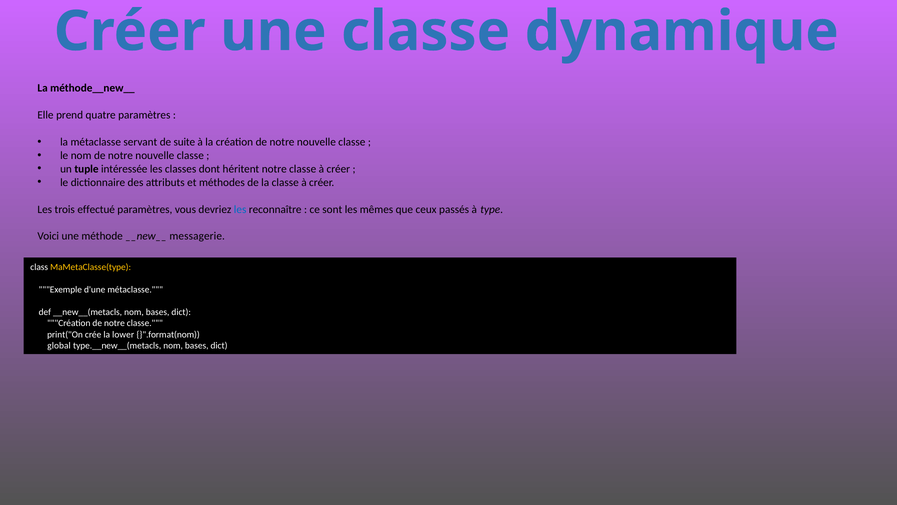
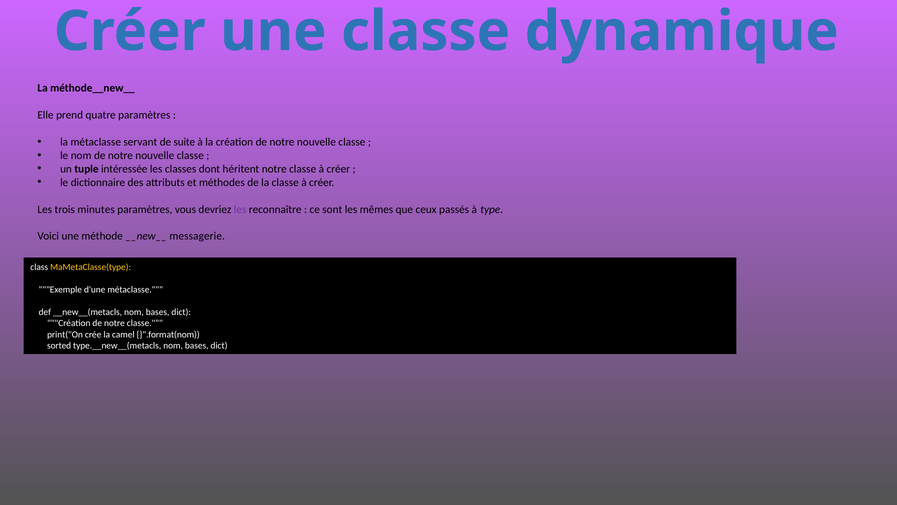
effectué: effectué -> minutes
les at (240, 209) colour: blue -> purple
lower: lower -> camel
global: global -> sorted
